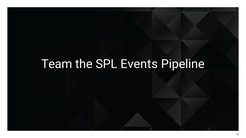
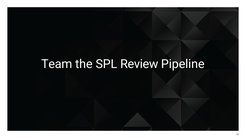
Events: Events -> Review
